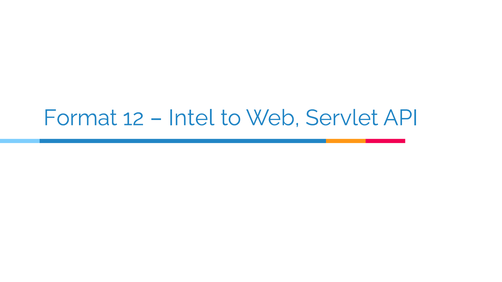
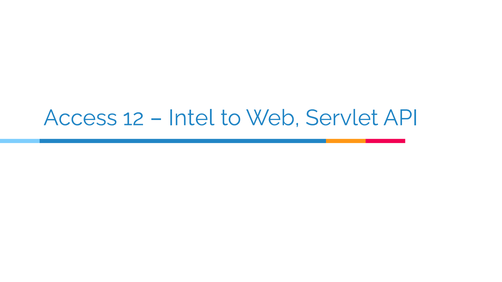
Format: Format -> Access
